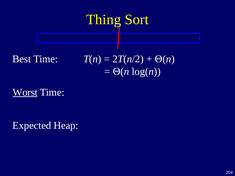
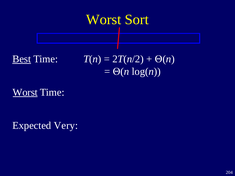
Thing at (104, 20): Thing -> Worst
Best underline: none -> present
Heap: Heap -> Very
